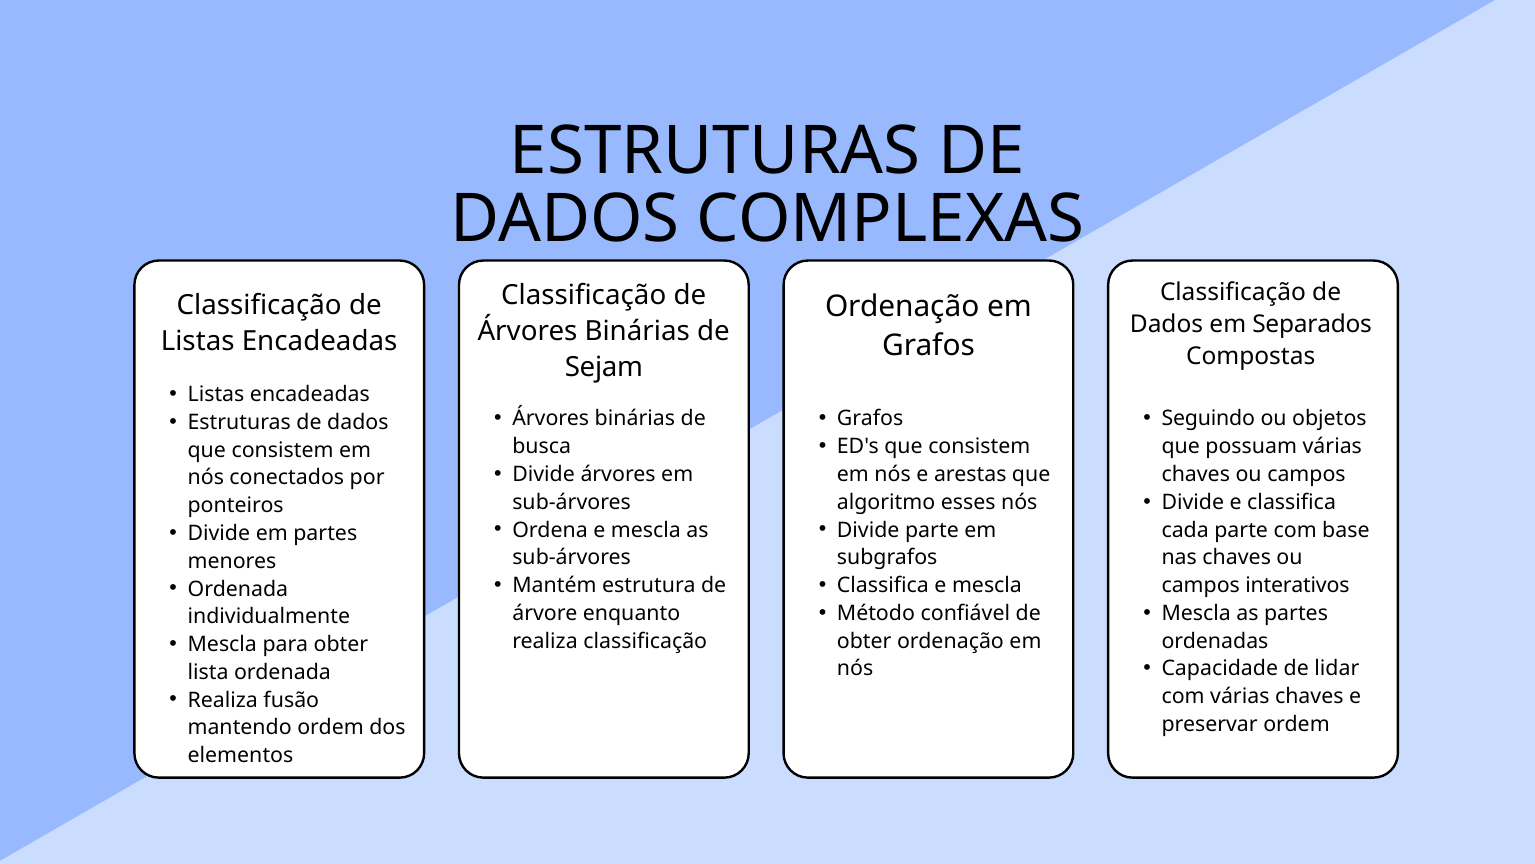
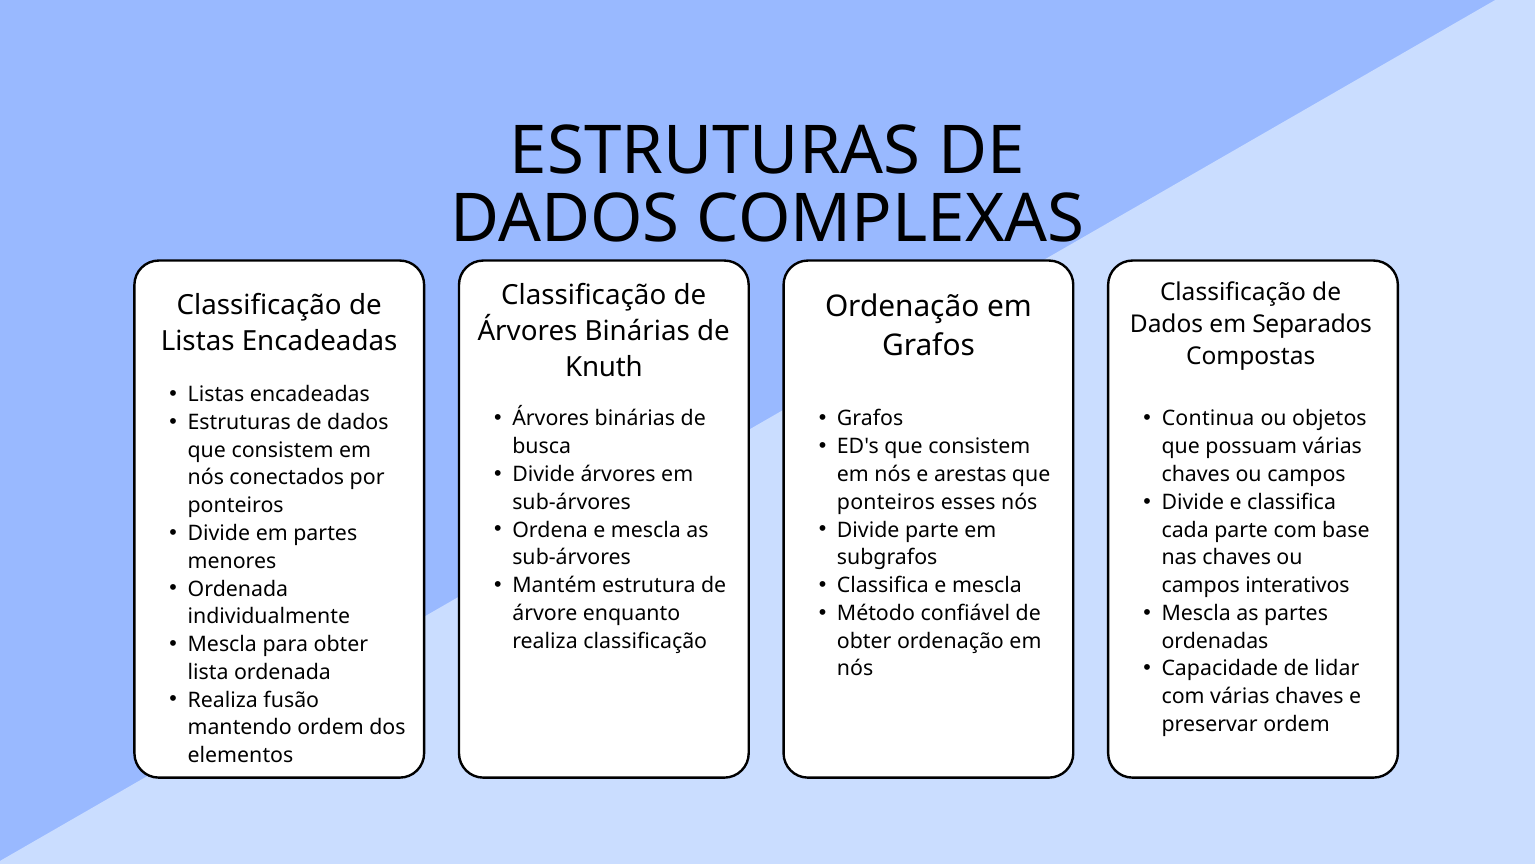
Sejam: Sejam -> Knuth
Seguindo: Seguindo -> Continua
algoritmo at (886, 502): algoritmo -> ponteiros
